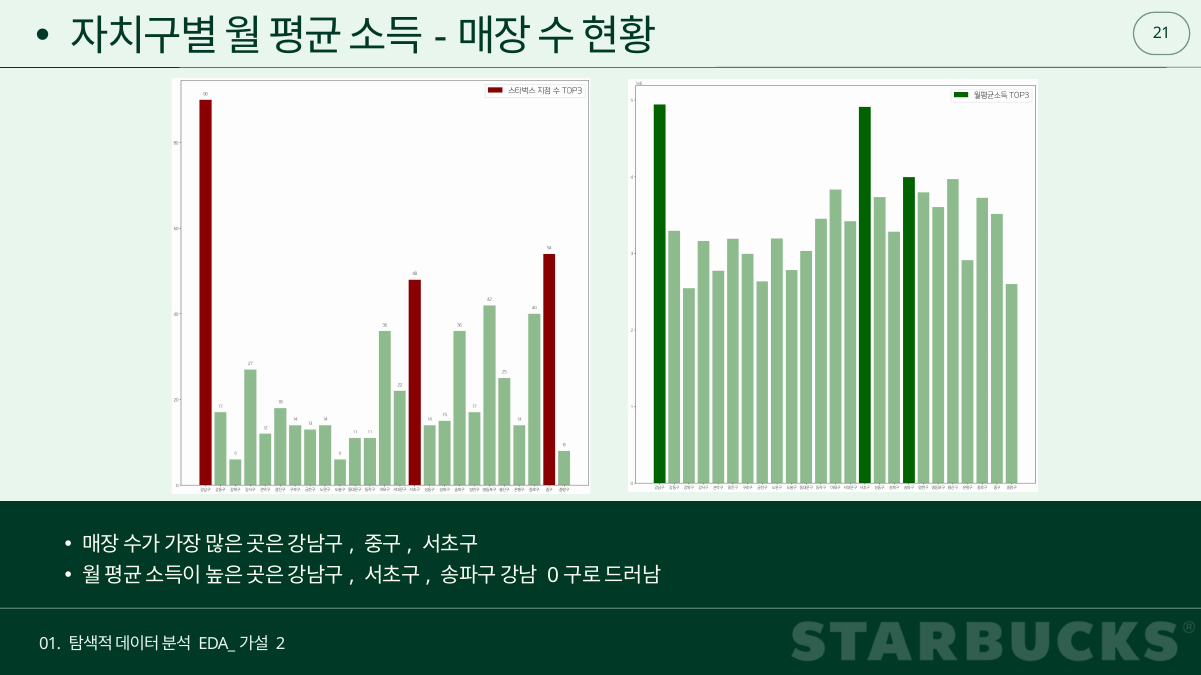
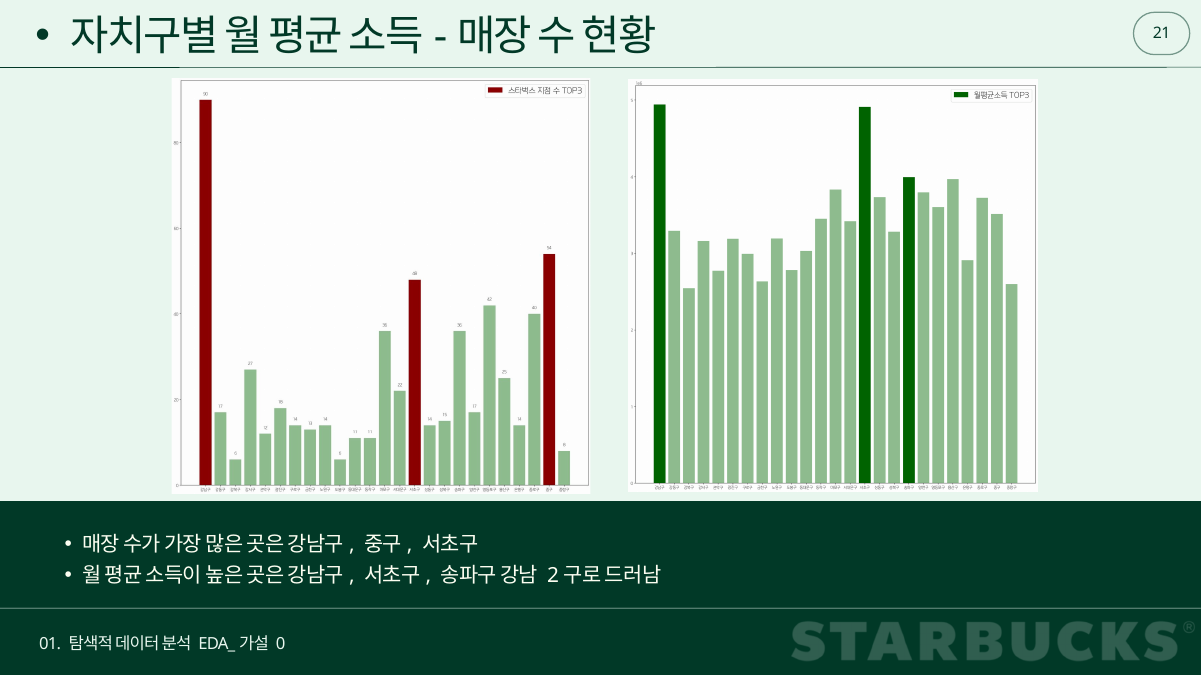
0: 0 -> 2
2: 2 -> 0
